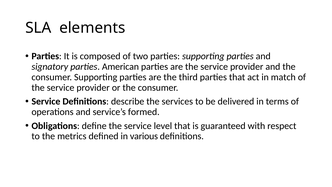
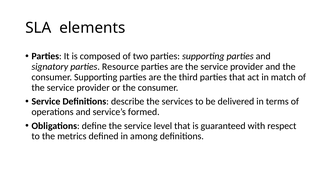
American: American -> Resource
various: various -> among
